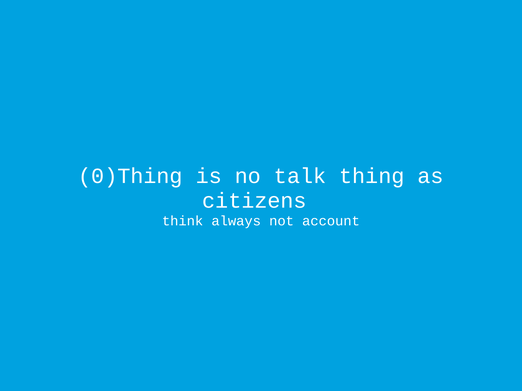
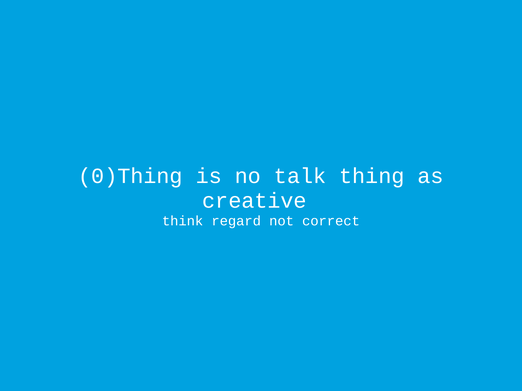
citizens: citizens -> creative
always: always -> regard
account: account -> correct
